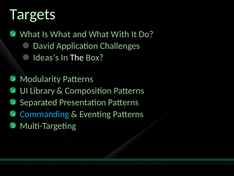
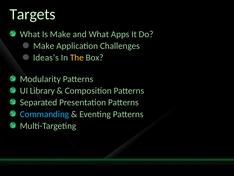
Is What: What -> Make
With: With -> Apps
David at (44, 46): David -> Make
The colour: white -> yellow
